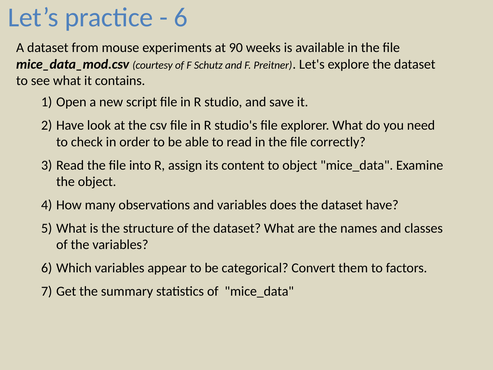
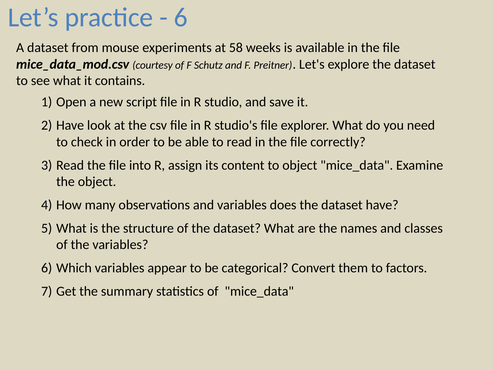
90: 90 -> 58
